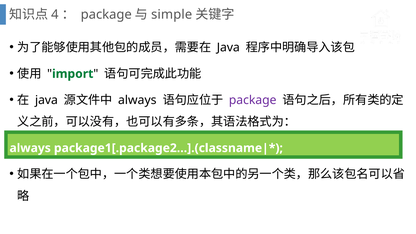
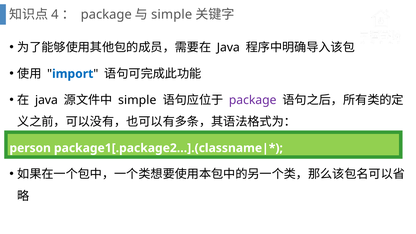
import colour: green -> blue
always at (137, 100): always -> simple
always at (30, 148): always -> person
